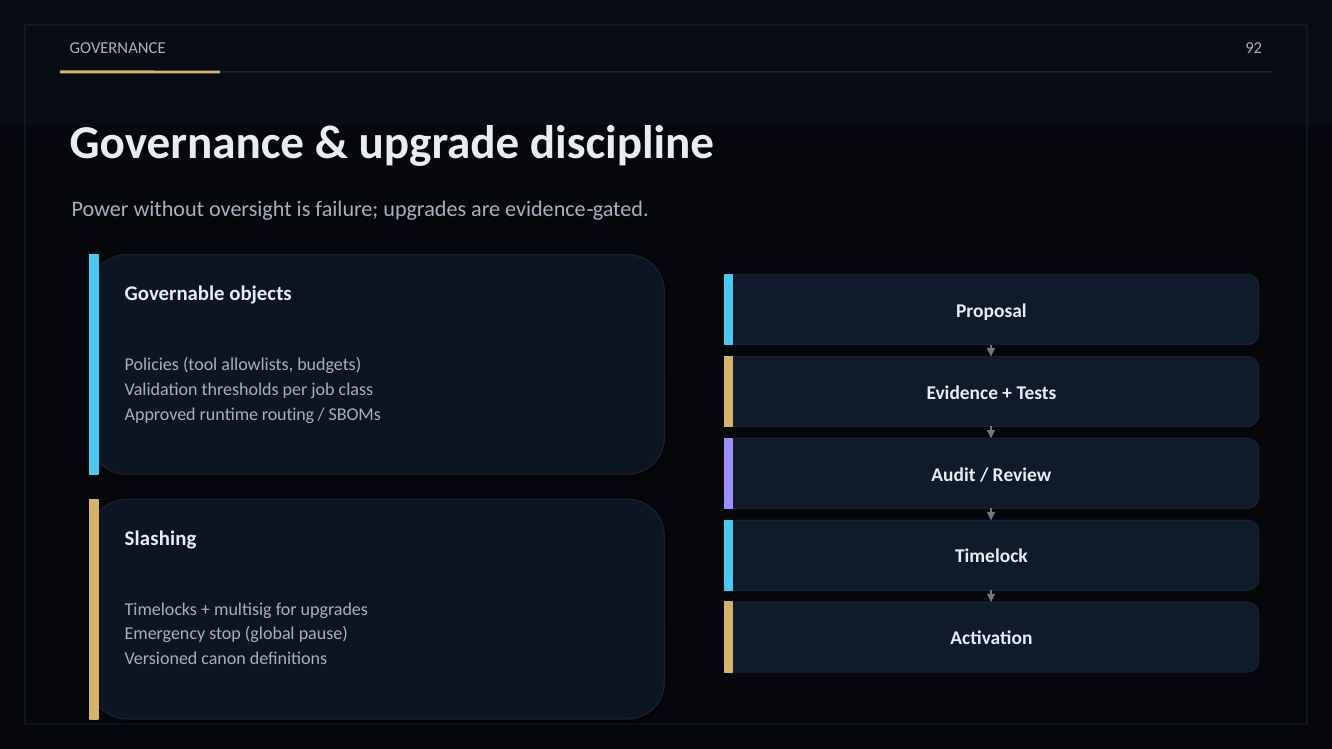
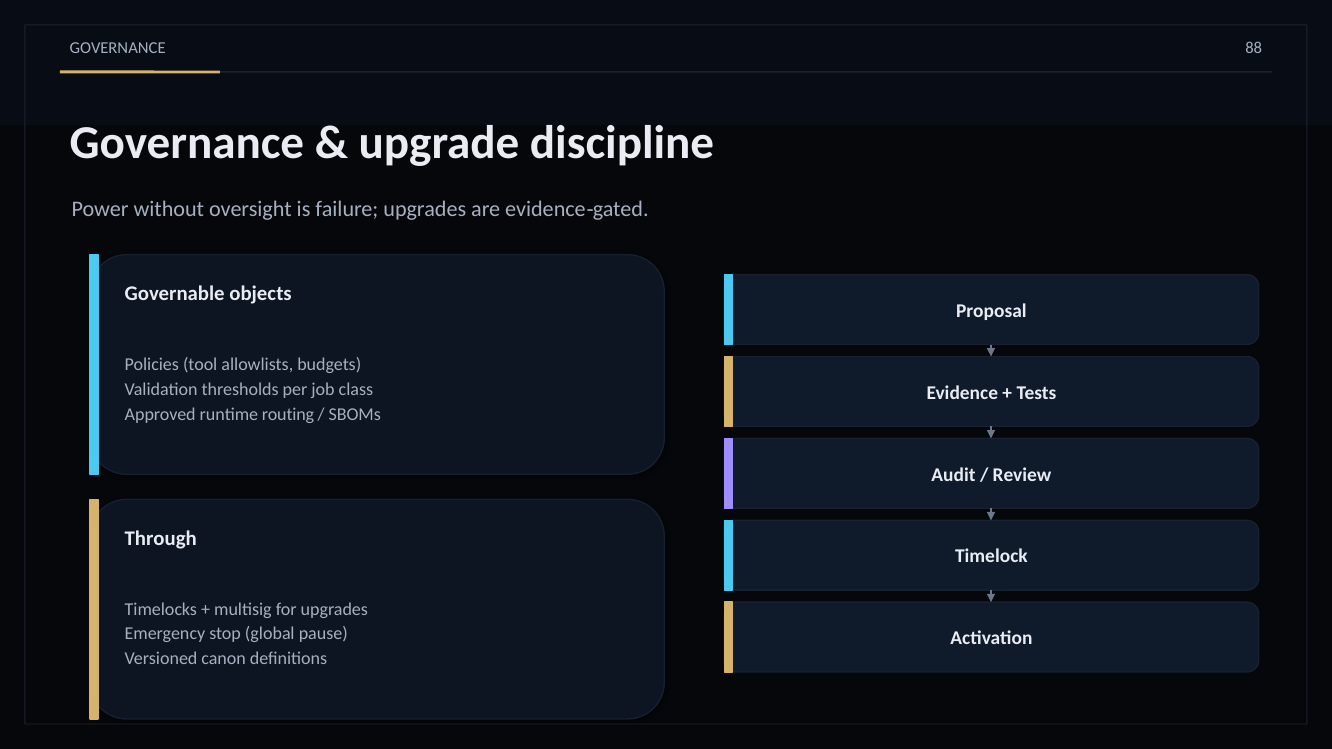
92: 92 -> 88
Slashing: Slashing -> Through
